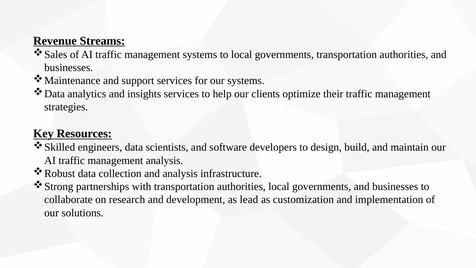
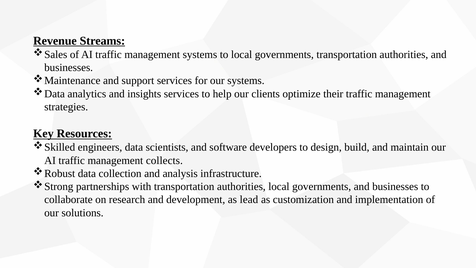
management analysis: analysis -> collects
